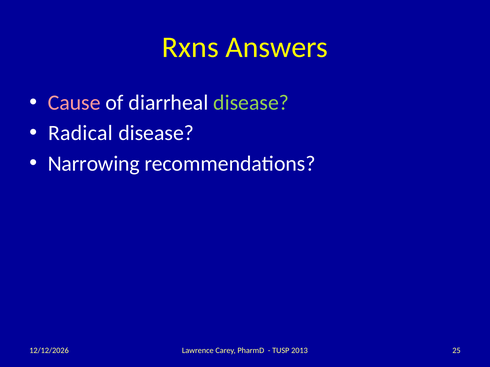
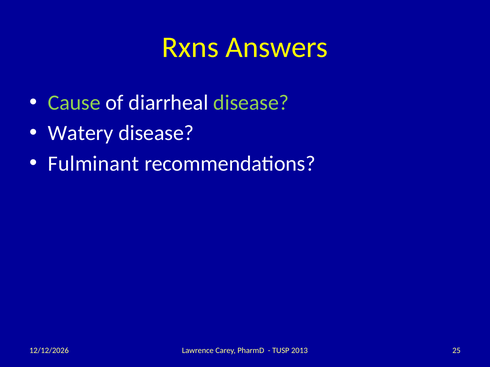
Cause colour: pink -> light green
Radical: Radical -> Watery
Narrowing: Narrowing -> Fulminant
